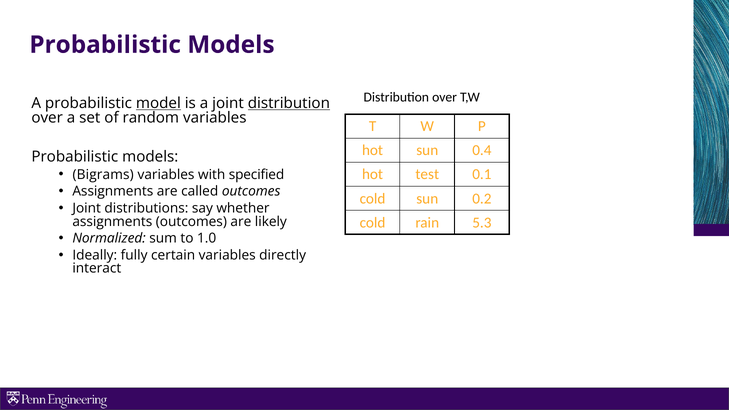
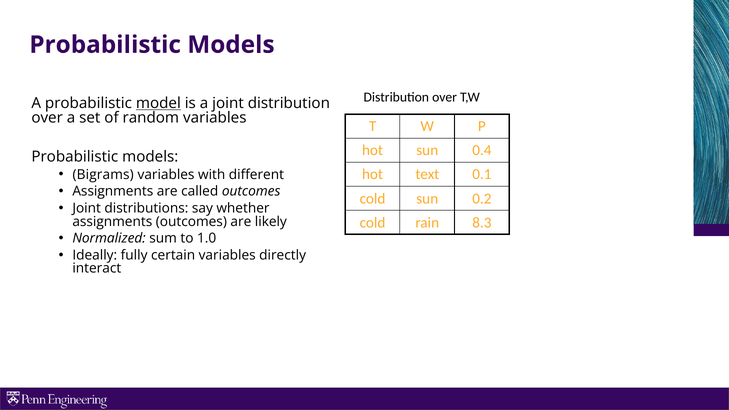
distribution at (289, 103) underline: present -> none
specified: specified -> different
test: test -> text
5.3: 5.3 -> 8.3
